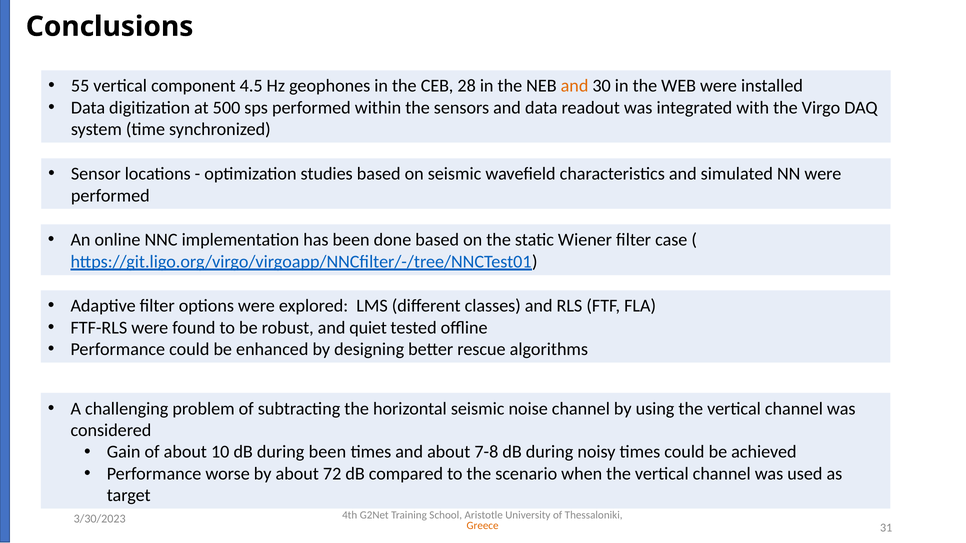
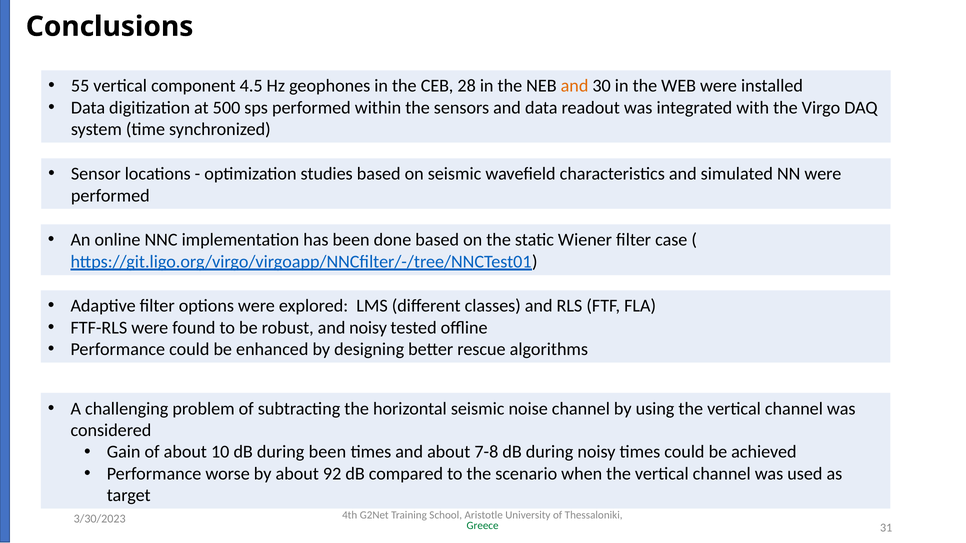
and quiet: quiet -> noisy
72: 72 -> 92
Greece colour: orange -> green
